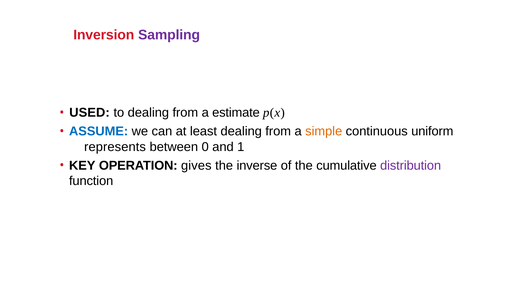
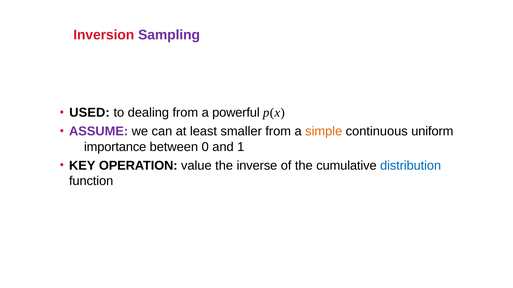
estimate: estimate -> powerful
ASSUME colour: blue -> purple
least dealing: dealing -> smaller
represents: represents -> importance
gives: gives -> value
distribution colour: purple -> blue
